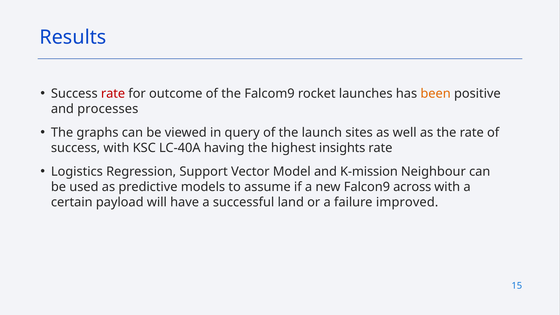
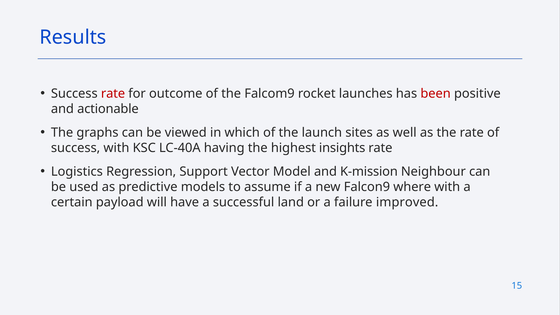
been colour: orange -> red
processes: processes -> actionable
query: query -> which
across: across -> where
